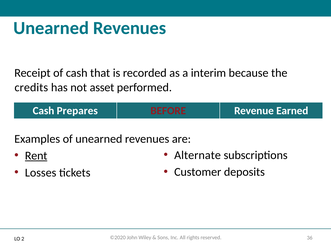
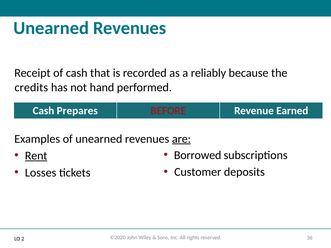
interim: interim -> reliably
asset: asset -> hand
are underline: none -> present
Alternate: Alternate -> Borrowed
